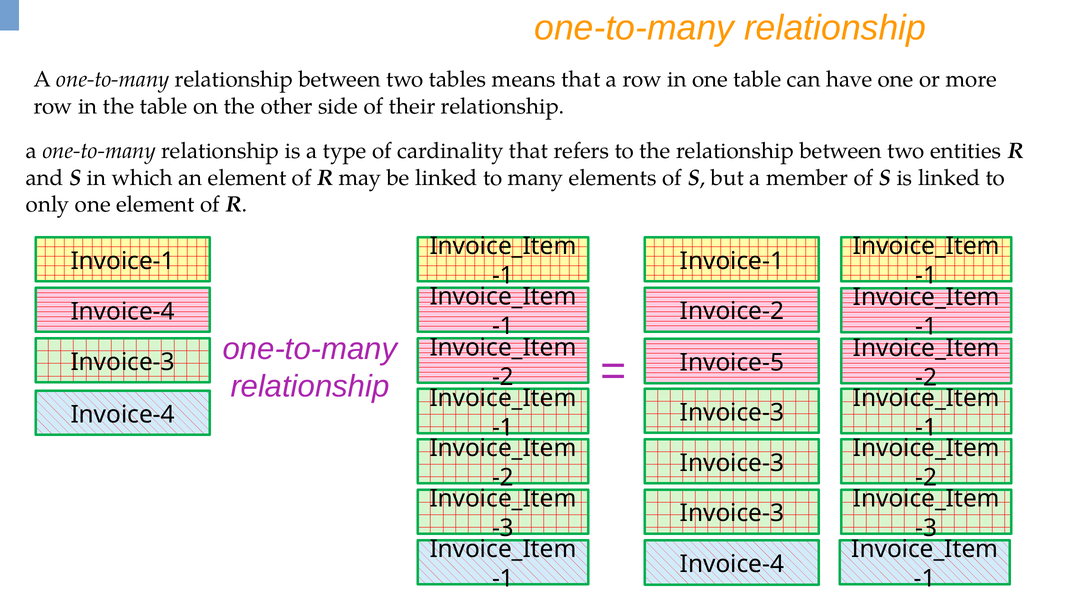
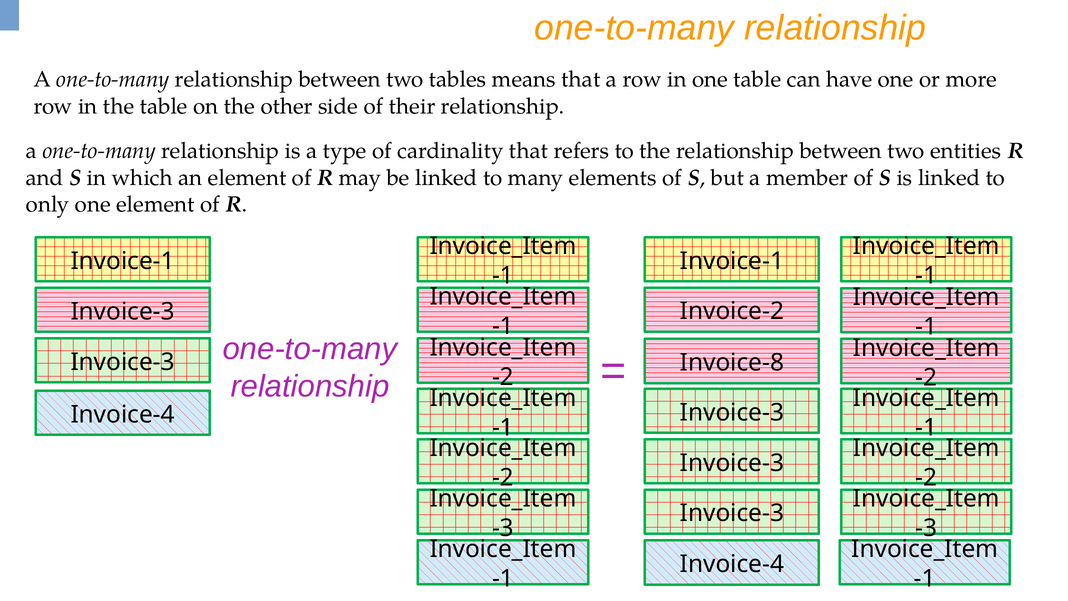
Invoice-4 at (123, 311): Invoice-4 -> Invoice-3
Invoice-5: Invoice-5 -> Invoice-8
